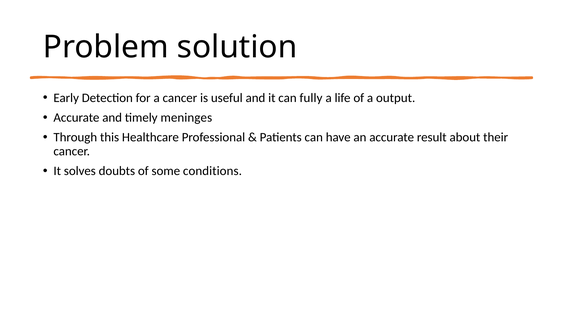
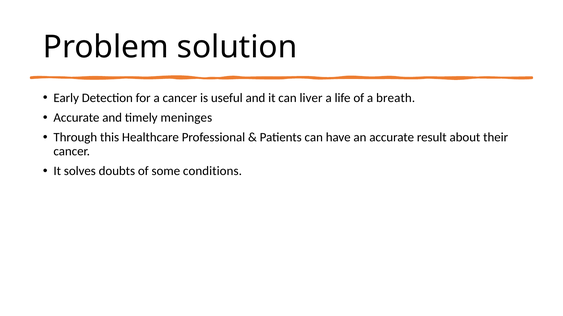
fully: fully -> liver
output: output -> breath
